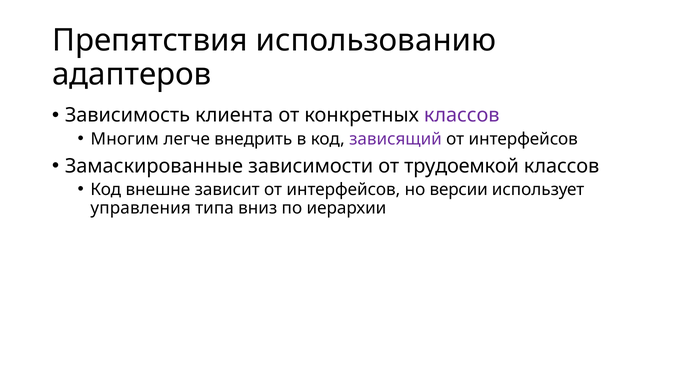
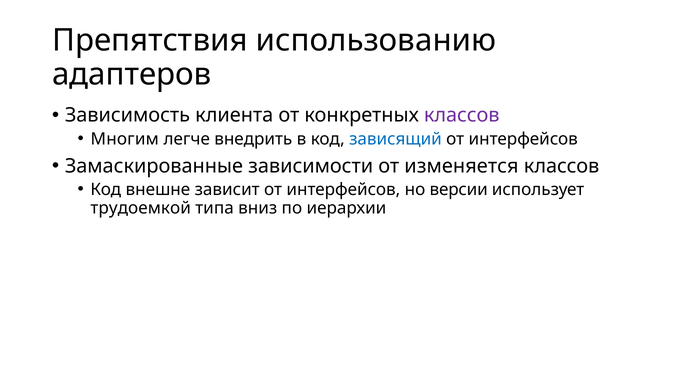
зависящий colour: purple -> blue
трудоемкой: трудоемкой -> изменяется
управления: управления -> трудоемкой
